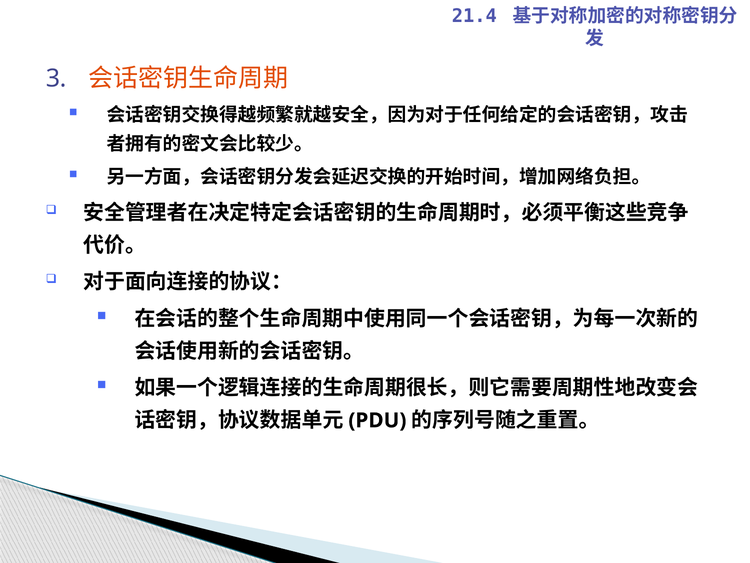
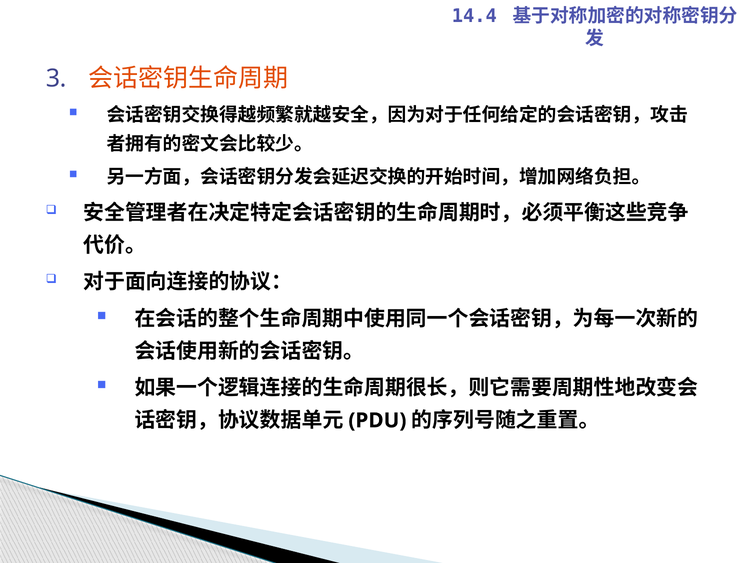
21.4: 21.4 -> 14.4
